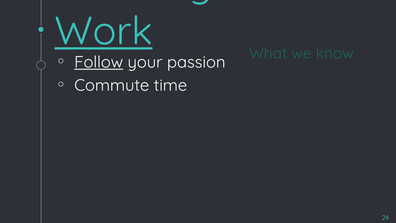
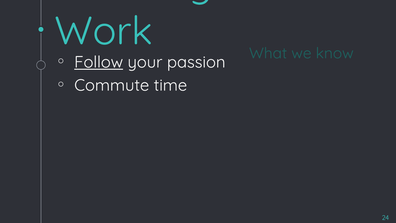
Work underline: present -> none
